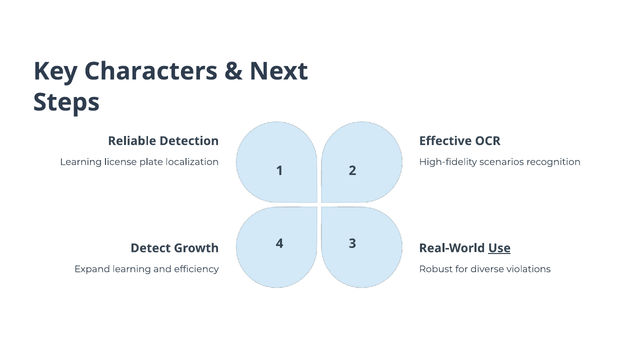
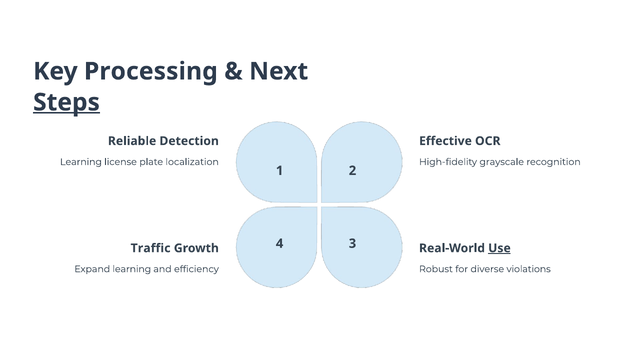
Characters: Characters -> Processing
Steps underline: none -> present
scenarios: scenarios -> grayscale
Detect: Detect -> Traffic
